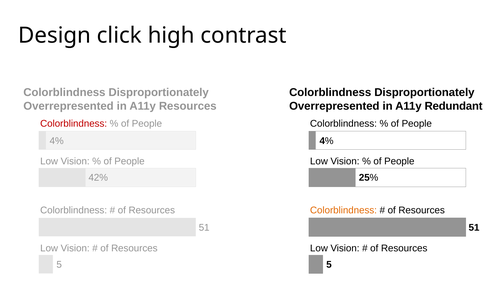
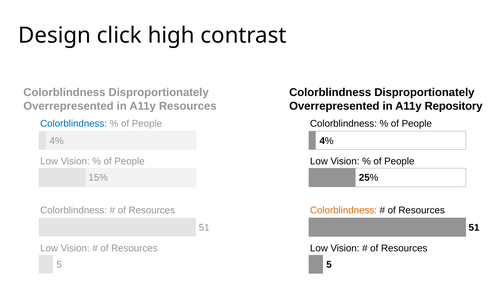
Redundant: Redundant -> Repository
Colorblindness at (74, 123) colour: red -> blue
42%: 42% -> 15%
